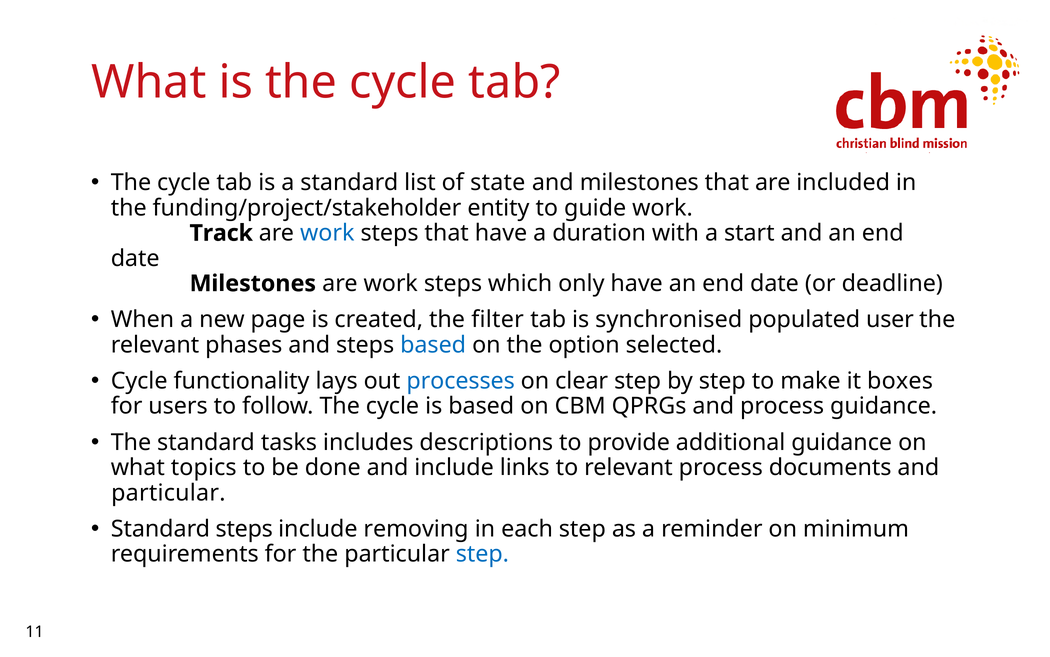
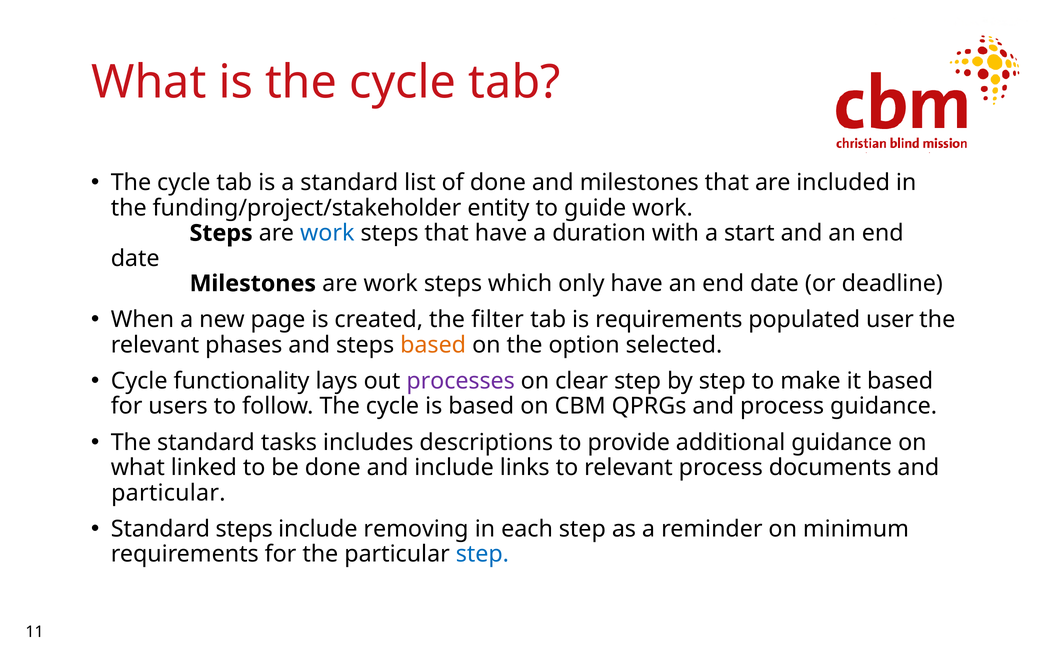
of state: state -> done
Track at (221, 233): Track -> Steps
is synchronised: synchronised -> requirements
based at (433, 345) colour: blue -> orange
processes colour: blue -> purple
it boxes: boxes -> based
topics: topics -> linked
